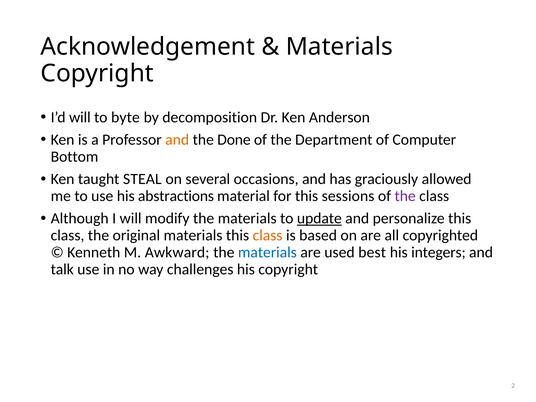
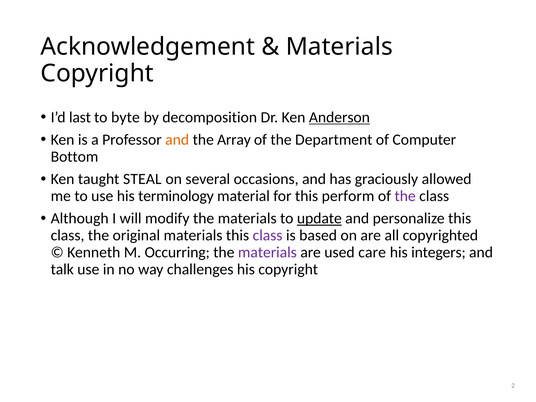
I’d will: will -> last
Anderson underline: none -> present
Done: Done -> Array
abstractions: abstractions -> terminology
sessions: sessions -> perform
class at (268, 235) colour: orange -> purple
Awkward: Awkward -> Occurring
materials at (267, 252) colour: blue -> purple
best: best -> care
